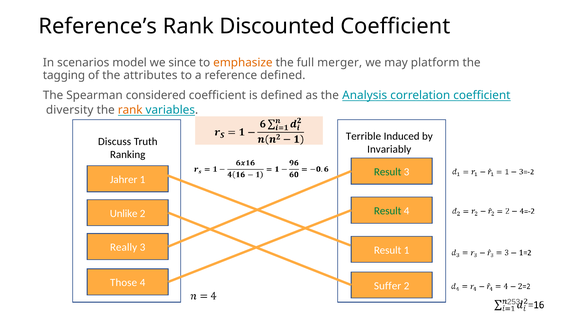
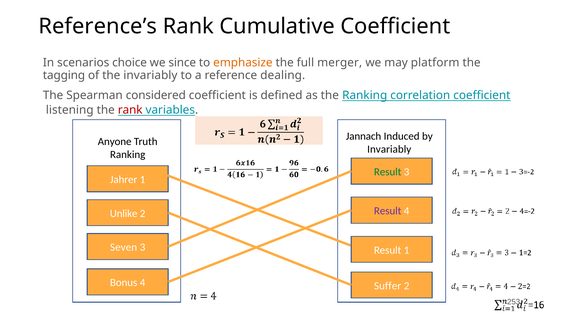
Discounted: Discounted -> Cumulative
model: model -> choice
the attributes: attributes -> invariably
reference defined: defined -> dealing
the Analysis: Analysis -> Ranking
diversity: diversity -> listening
rank at (130, 110) colour: orange -> red
Terrible: Terrible -> Jannach
Discuss: Discuss -> Anyone
Result at (388, 211) colour: green -> purple
Really: Really -> Seven
Those: Those -> Bonus
